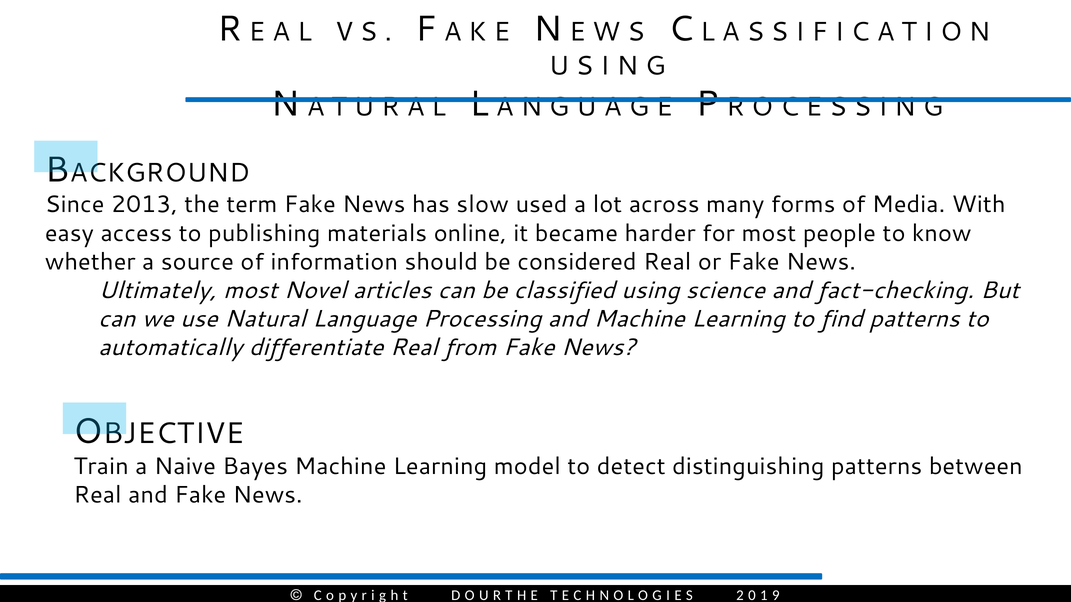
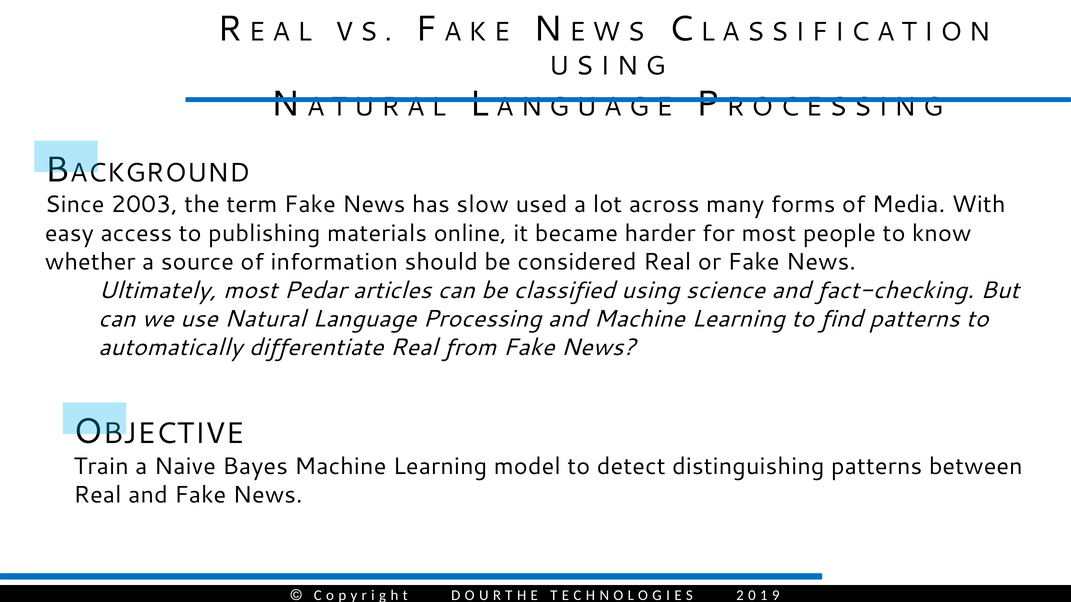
2013: 2013 -> 2003
Novel: Novel -> Pedar
